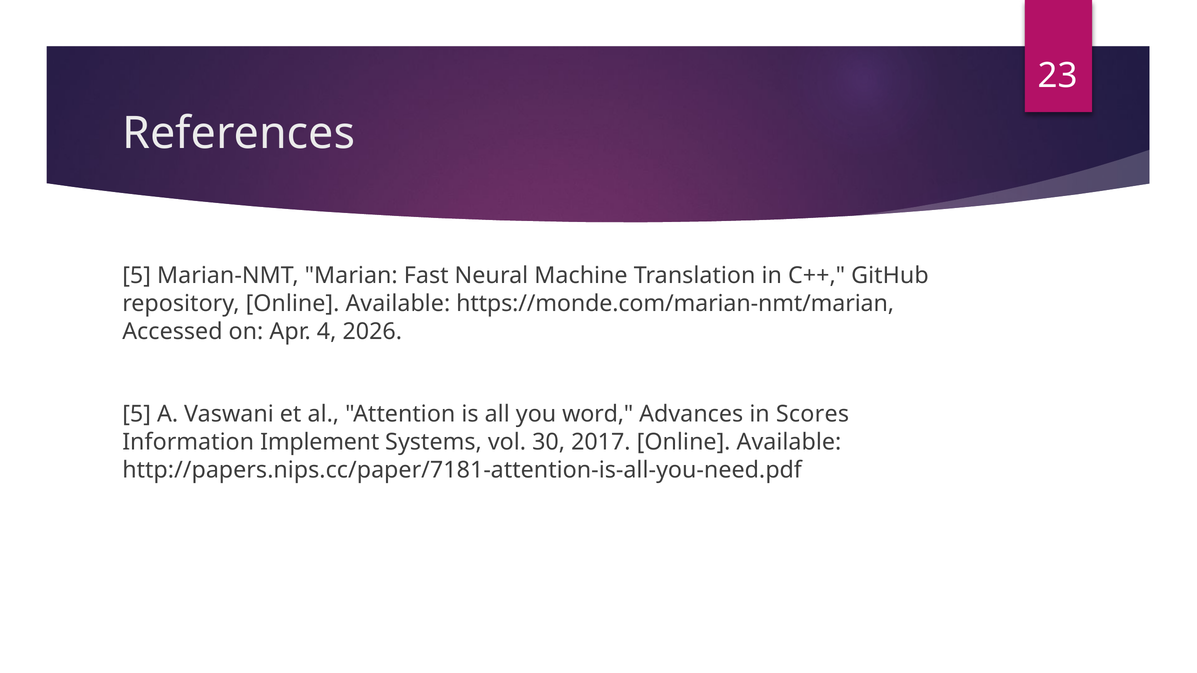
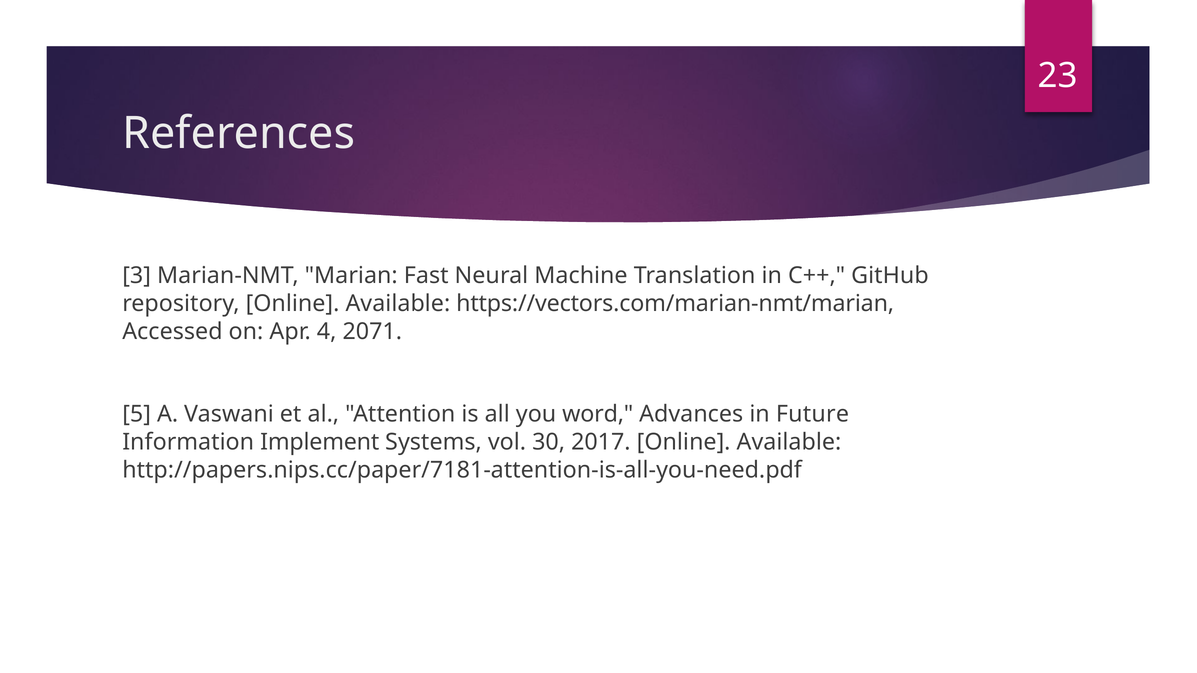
5 at (137, 276): 5 -> 3
https://monde.com/marian-nmt/marian: https://monde.com/marian-nmt/marian -> https://vectors.com/marian-nmt/marian
2026: 2026 -> 2071
Scores: Scores -> Future
